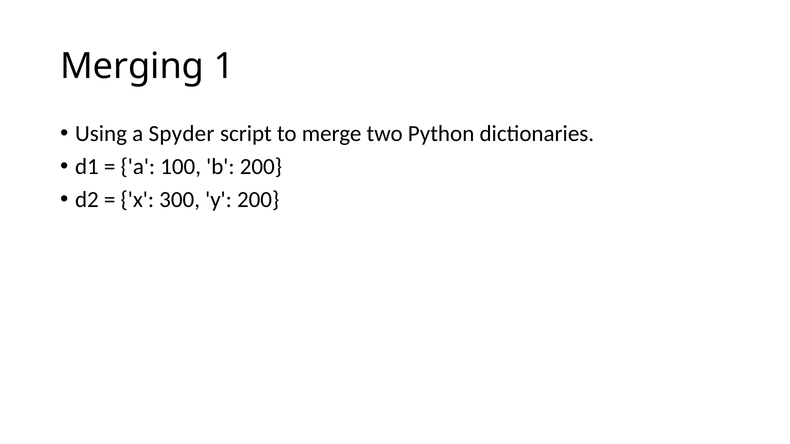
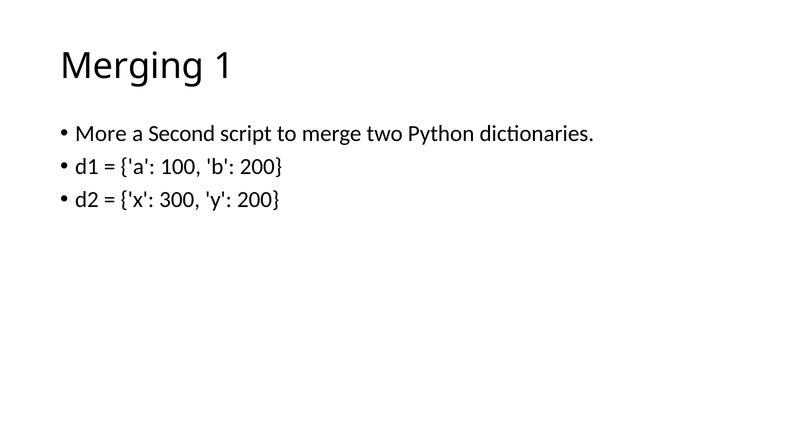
Using: Using -> More
Spyder: Spyder -> Second
